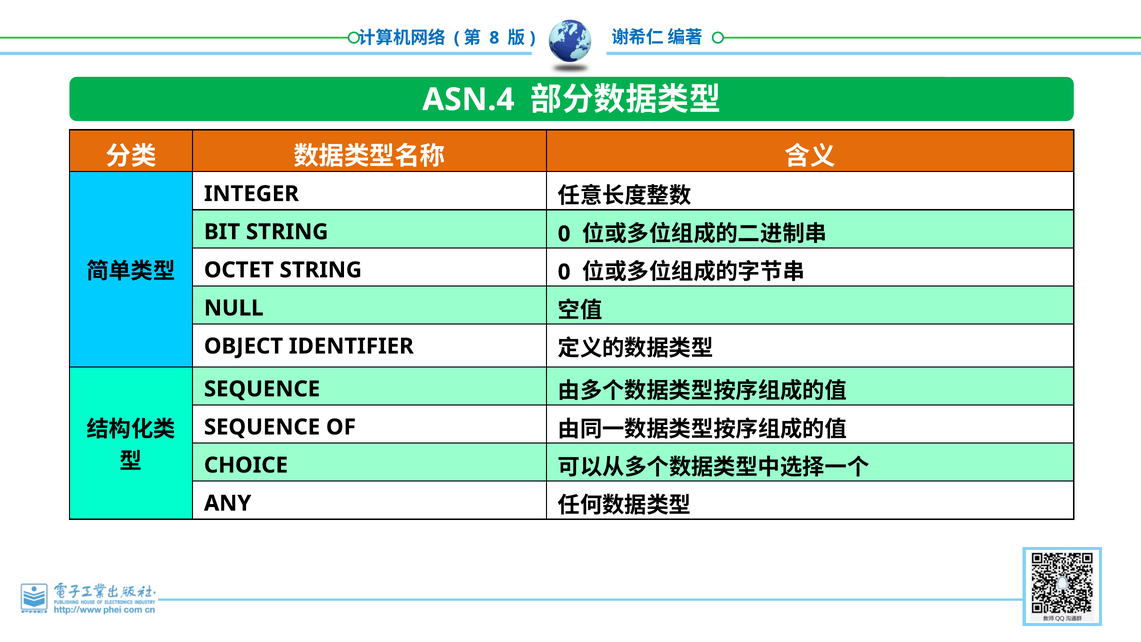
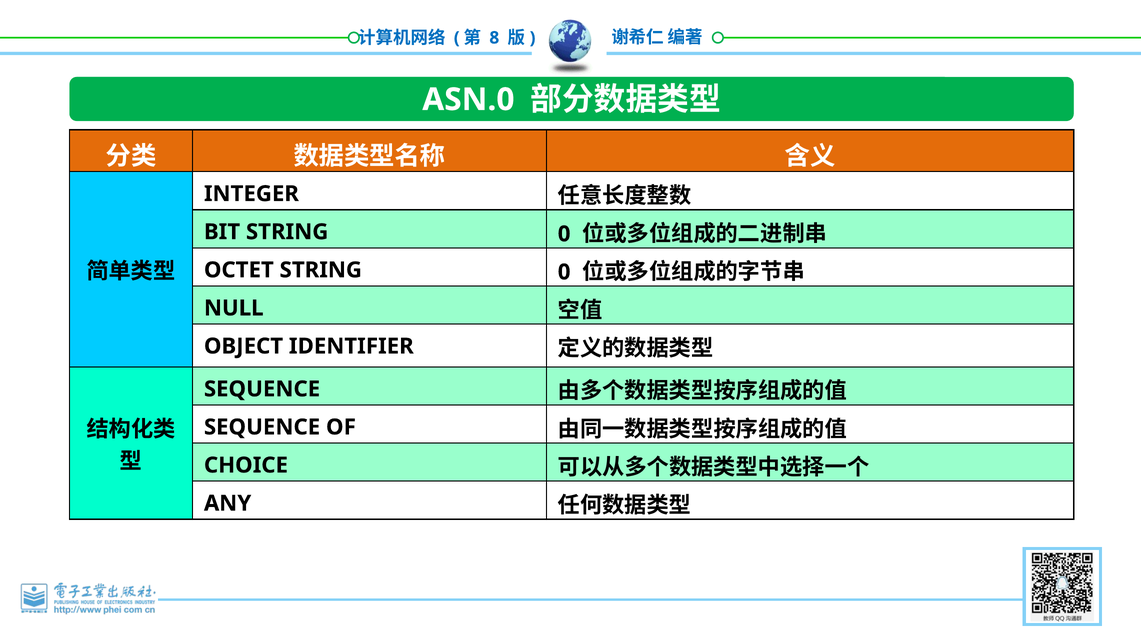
ASN.4: ASN.4 -> ASN.0
